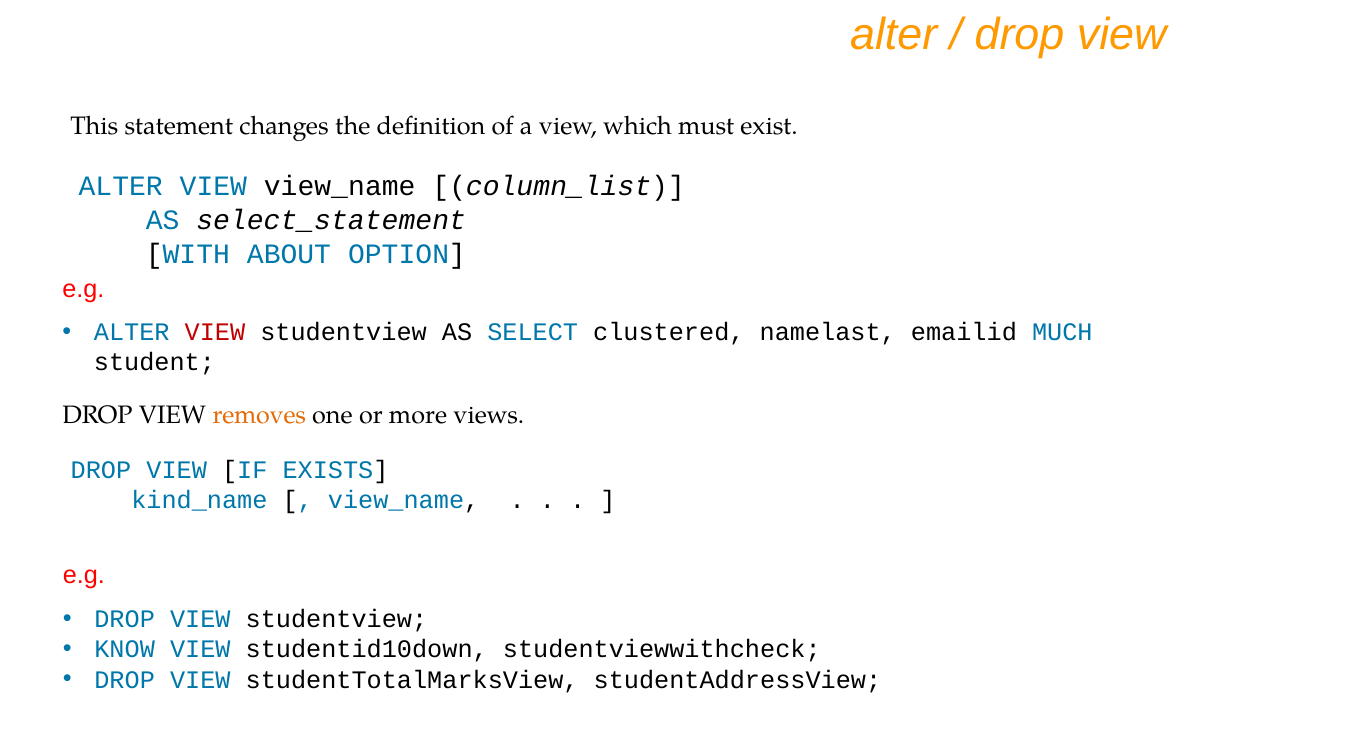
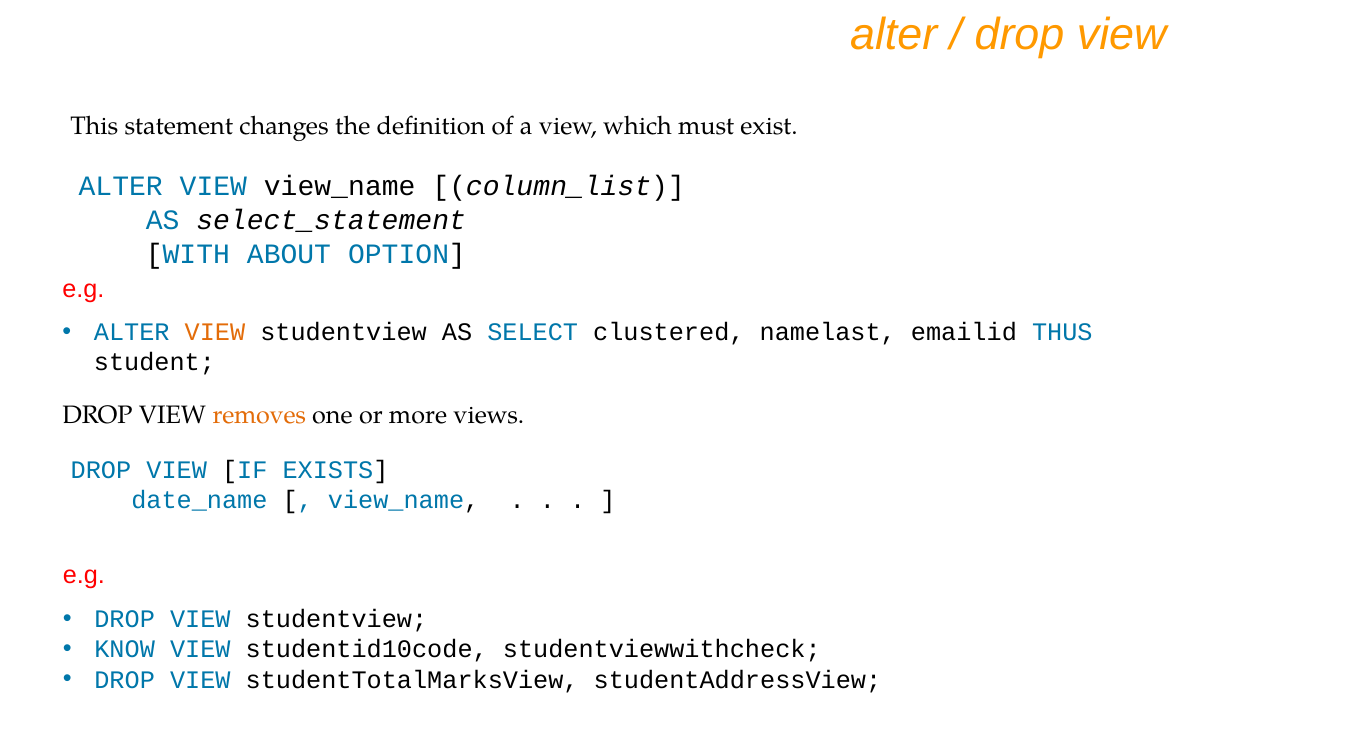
VIEW at (215, 333) colour: red -> orange
MUCH: MUCH -> THUS
kind_name: kind_name -> date_name
studentid10down: studentid10down -> studentid10code
